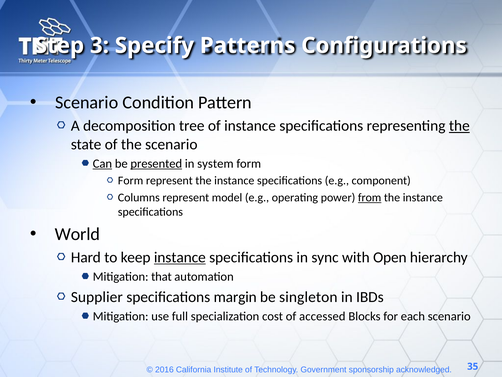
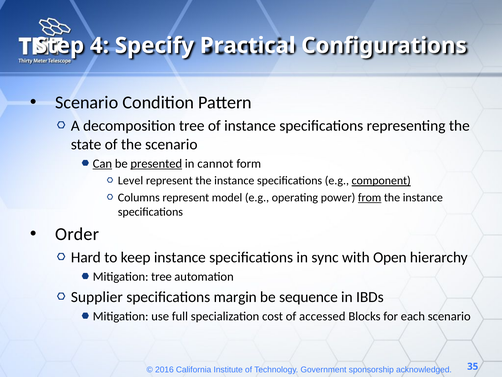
3: 3 -> 4
Patterns: Patterns -> Practical
the at (459, 126) underline: present -> none
system: system -> cannot
Form at (131, 181): Form -> Level
component underline: none -> present
World: World -> Order
instance at (180, 257) underline: present -> none
Mitigation that: that -> tree
singleton: singleton -> sequence
